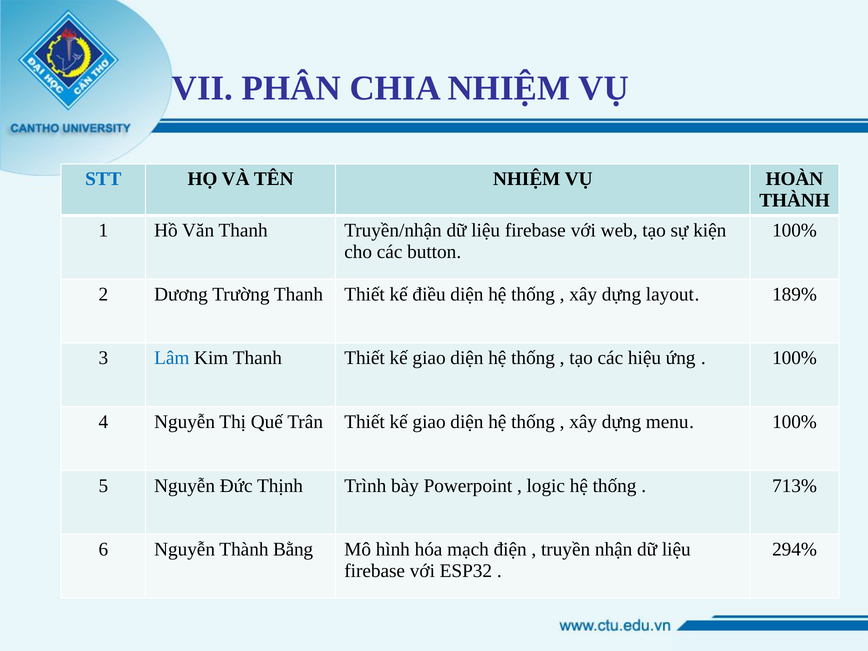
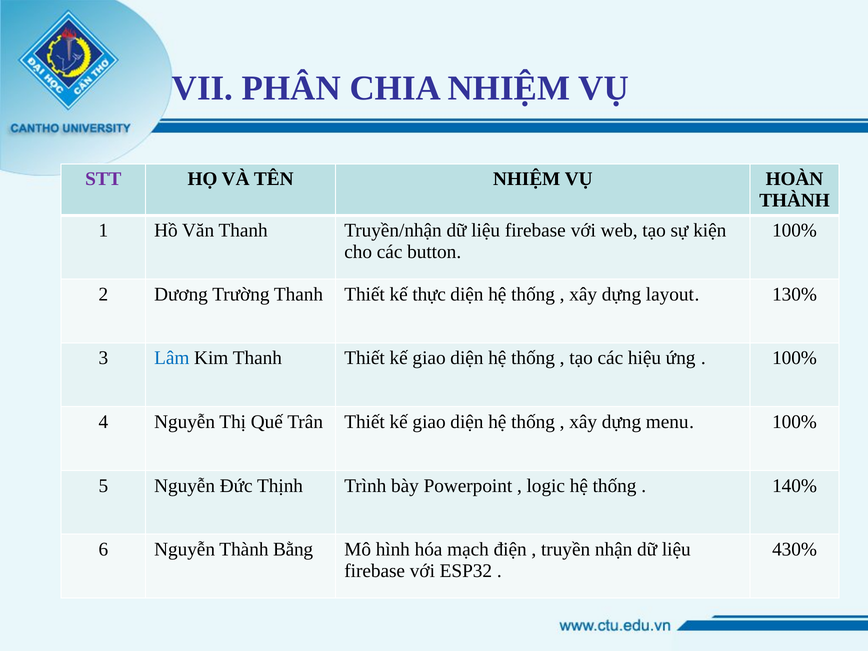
STT colour: blue -> purple
điều: điều -> thực
189%: 189% -> 130%
713%: 713% -> 140%
294%: 294% -> 430%
